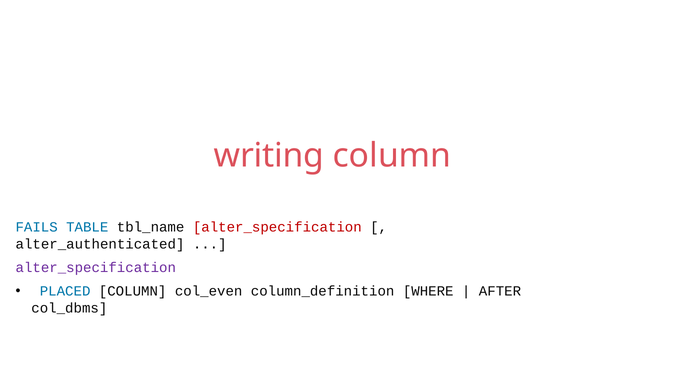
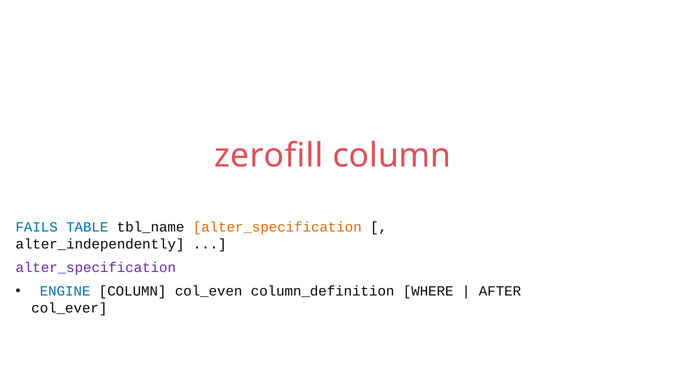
writing: writing -> zerofill
alter_specification at (277, 227) colour: red -> orange
alter_authenticated: alter_authenticated -> alter_independently
PLACED: PLACED -> ENGINE
col_dbms: col_dbms -> col_ever
